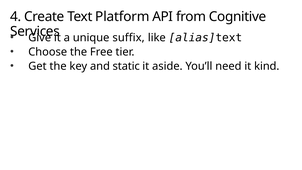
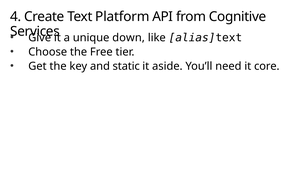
suffix: suffix -> down
kind: kind -> core
